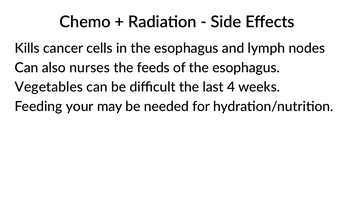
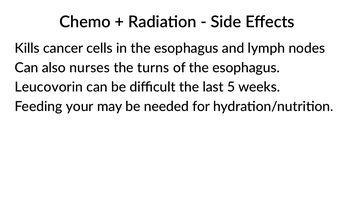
feeds: feeds -> turns
Vegetables: Vegetables -> Leucovorin
4: 4 -> 5
